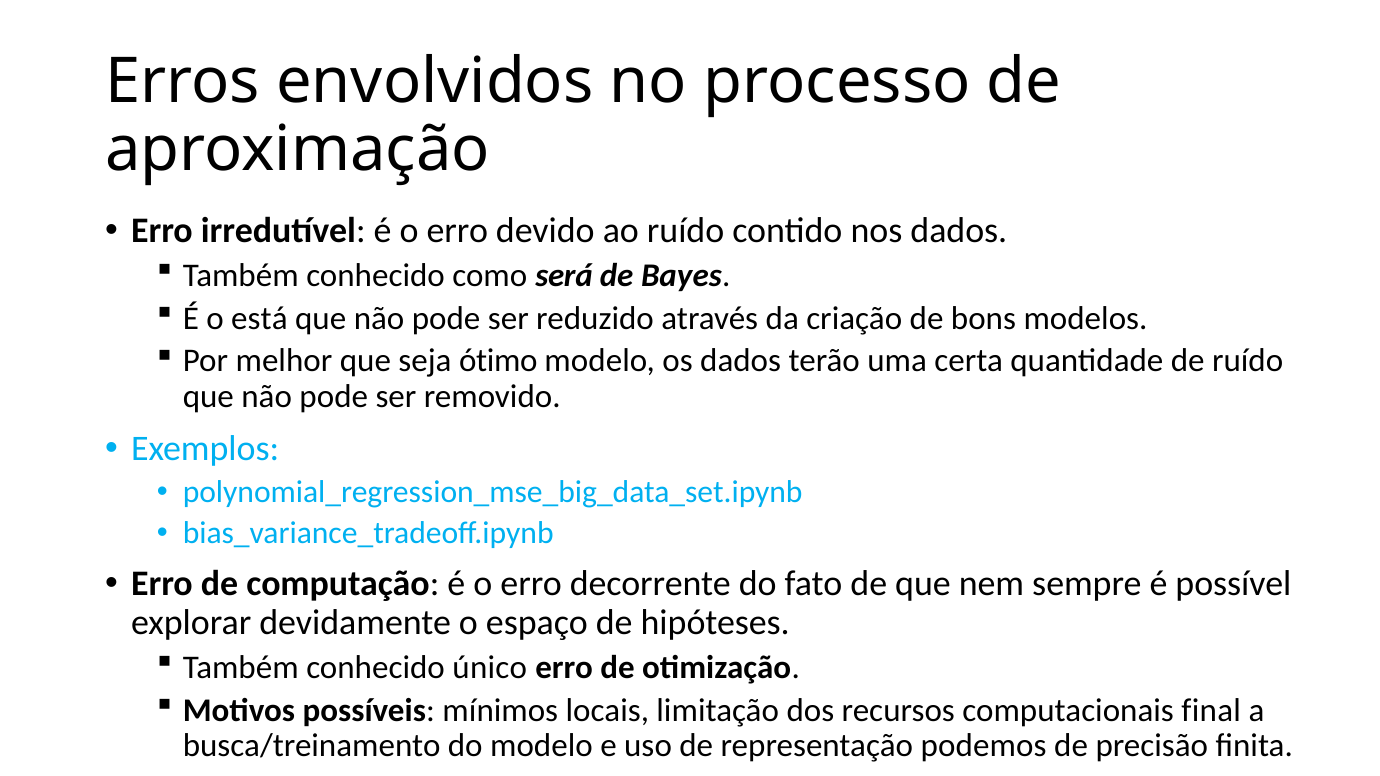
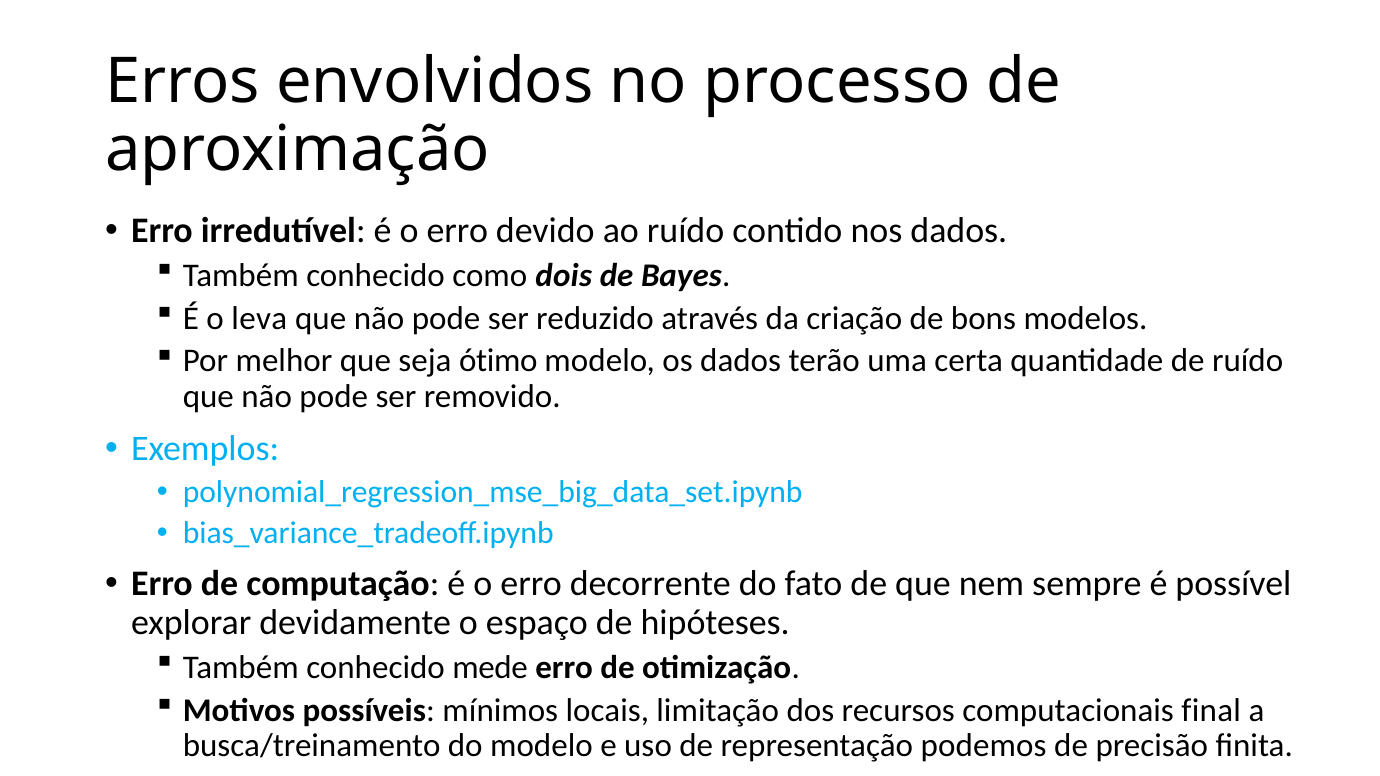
será: será -> dois
está: está -> leva
único: único -> mede
